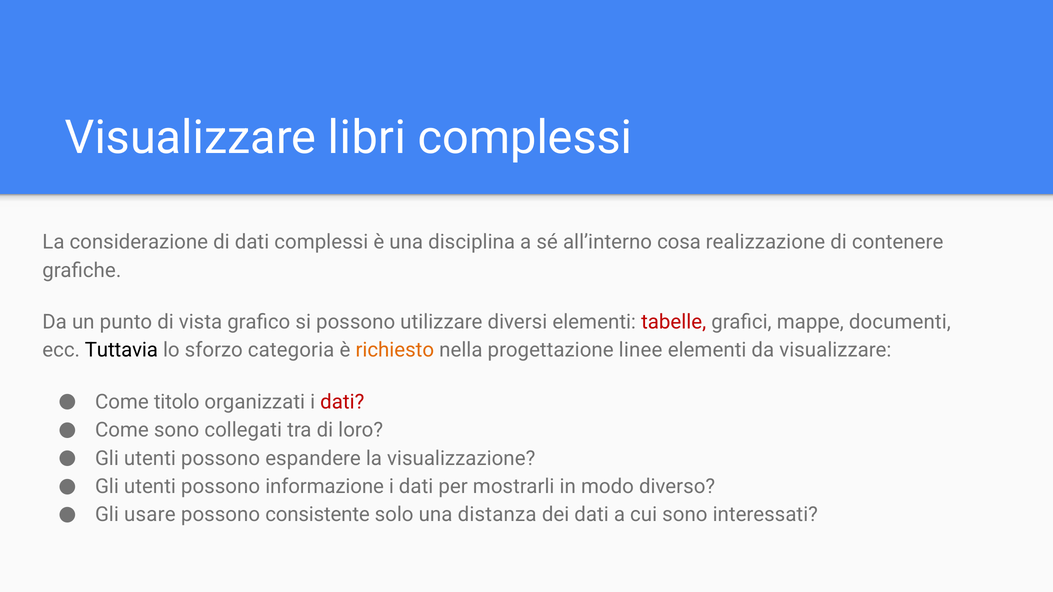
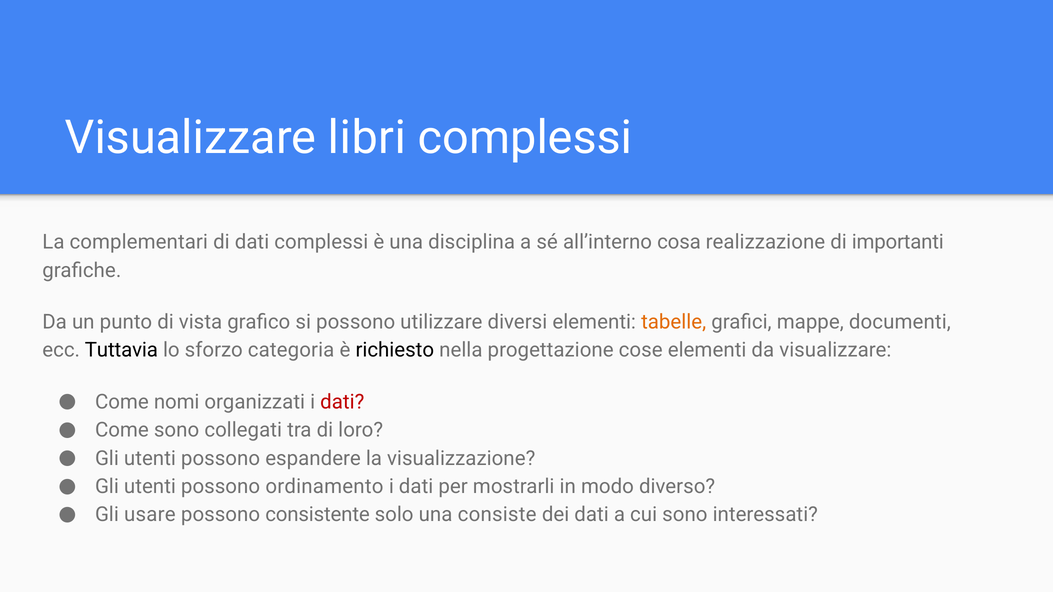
considerazione: considerazione -> complementari
contenere: contenere -> importanti
tabelle colour: red -> orange
richiesto colour: orange -> black
linee: linee -> cose
titolo: titolo -> nomi
informazione: informazione -> ordinamento
distanza: distanza -> consiste
